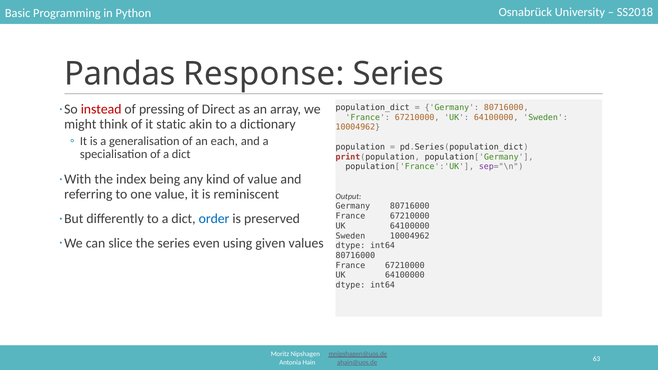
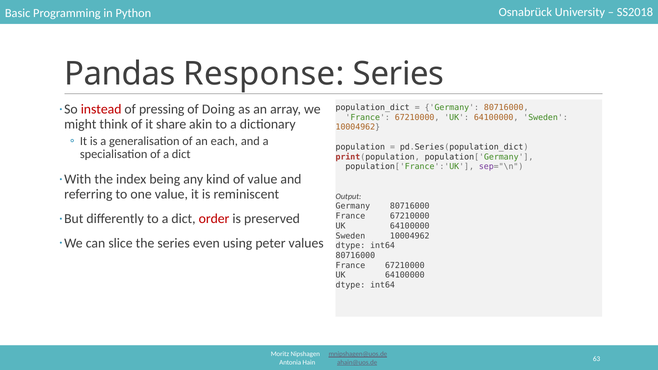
Direct: Direct -> Doing
static: static -> share
order colour: blue -> red
given: given -> peter
